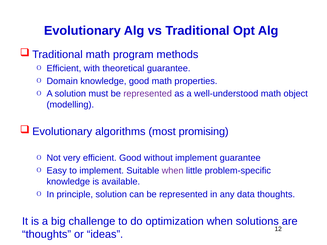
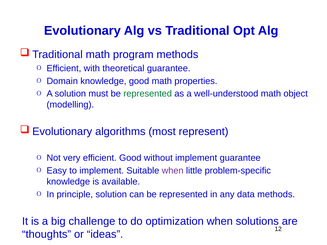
represented at (148, 94) colour: purple -> green
promising: promising -> represent
data thoughts: thoughts -> methods
